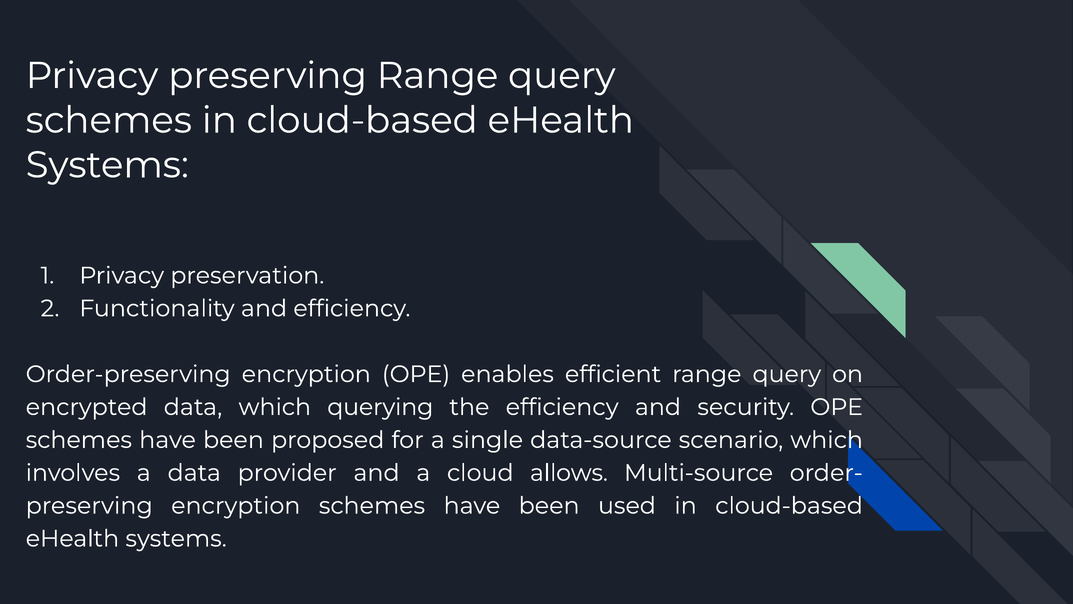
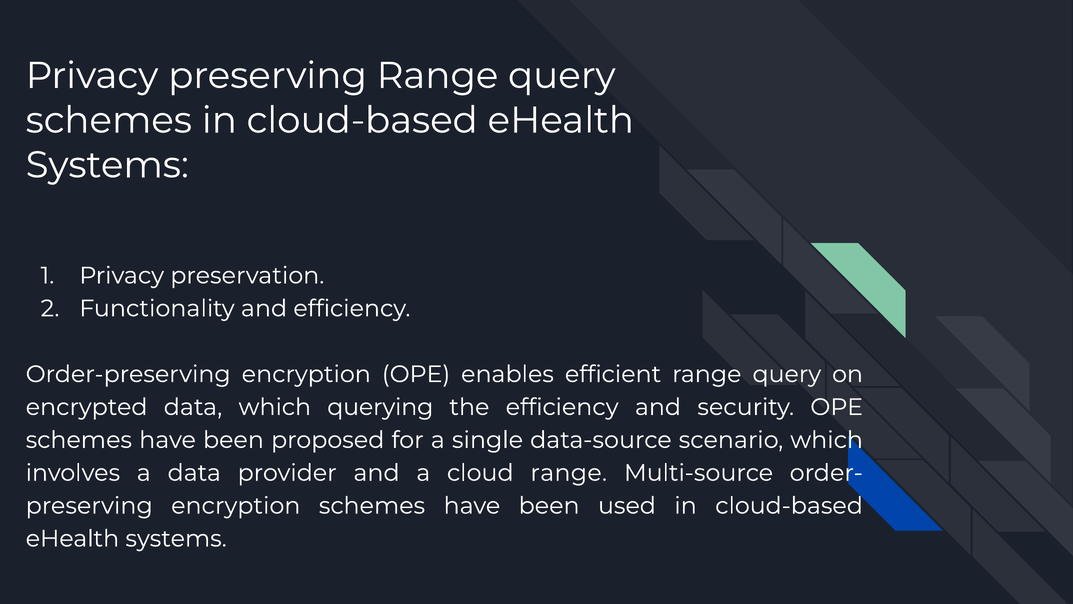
cloud allows: allows -> range
